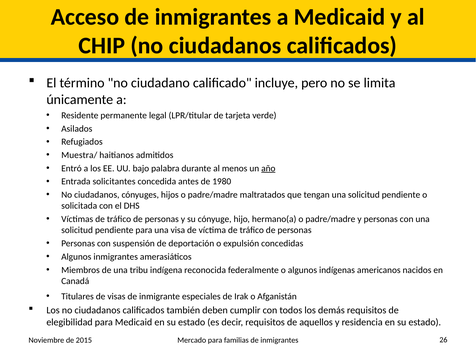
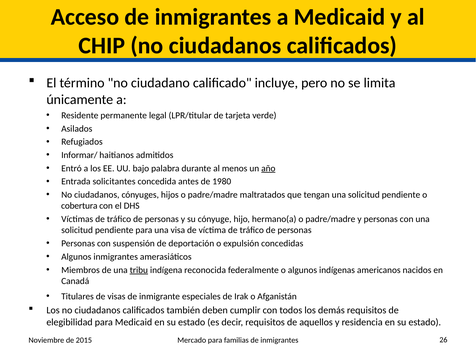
Muestra/: Muestra/ -> Informar/
solicitada: solicitada -> cobertura
tribu underline: none -> present
